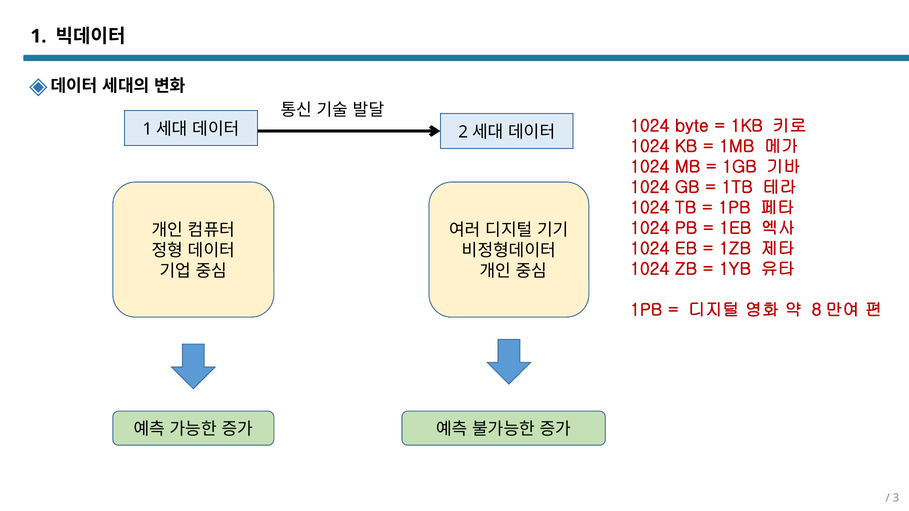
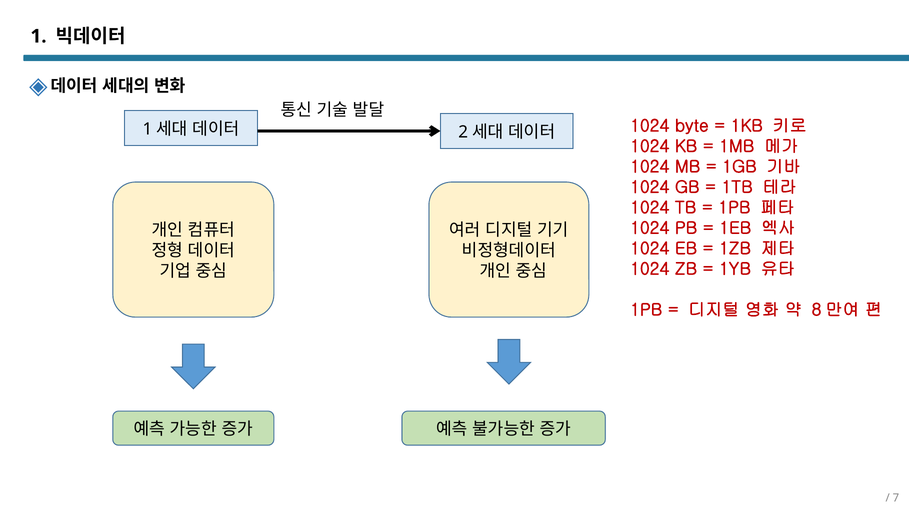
3: 3 -> 7
